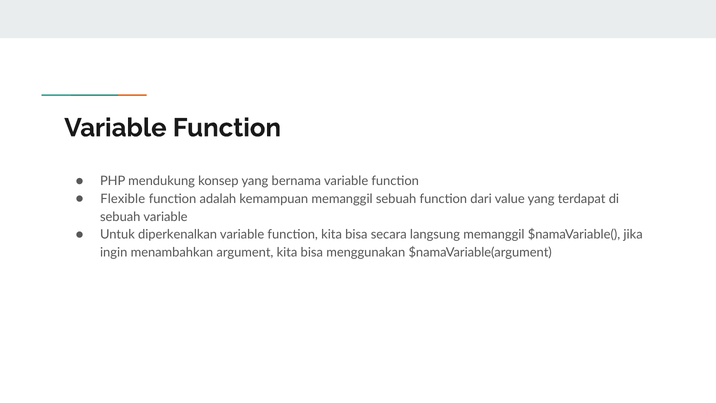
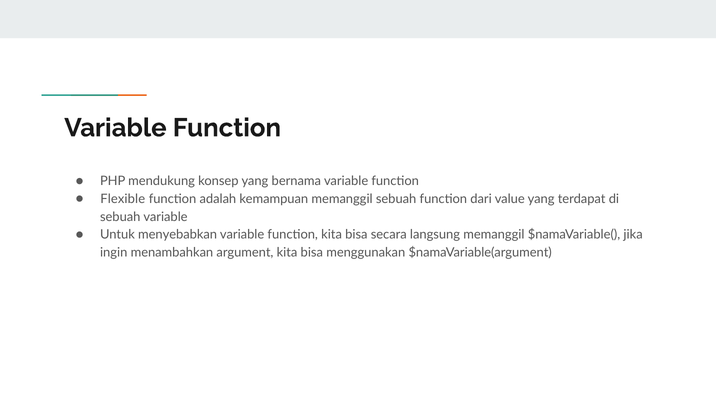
diperkenalkan: diperkenalkan -> menyebabkan
